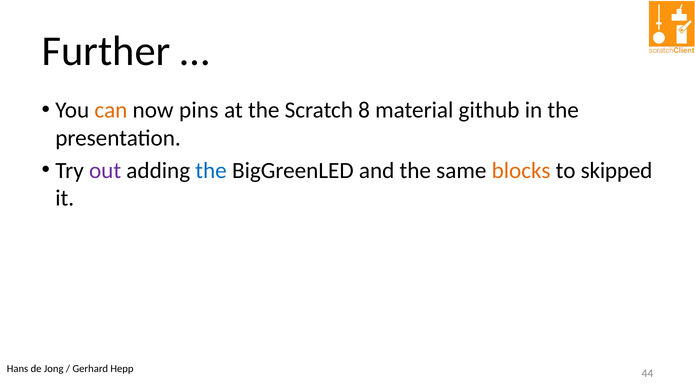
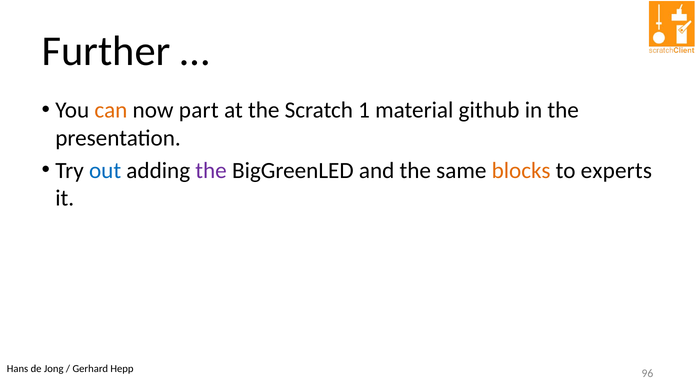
pins: pins -> part
8: 8 -> 1
out colour: purple -> blue
the at (211, 170) colour: blue -> purple
skipped: skipped -> experts
44: 44 -> 96
